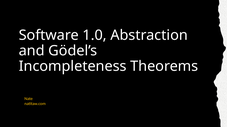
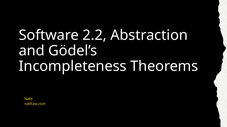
1.0: 1.0 -> 2.2
